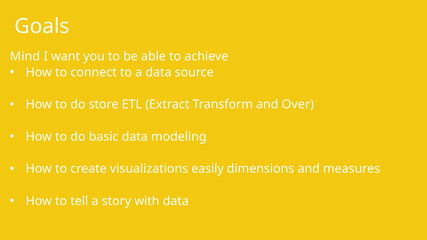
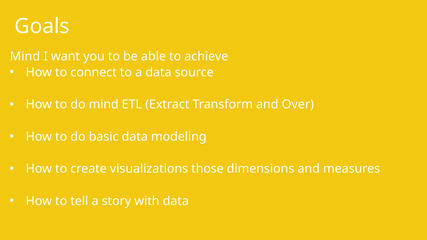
do store: store -> mind
easily: easily -> those
